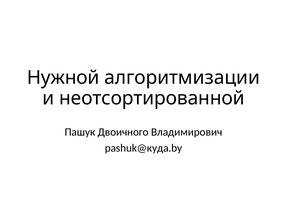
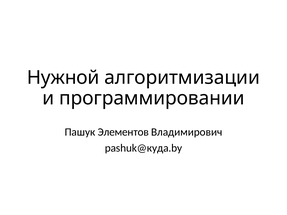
неотсортированной: неотсортированной -> программировании
Двоичного: Двоичного -> Элементов
